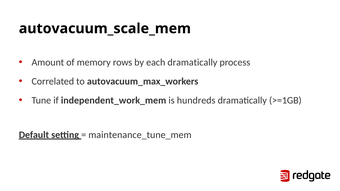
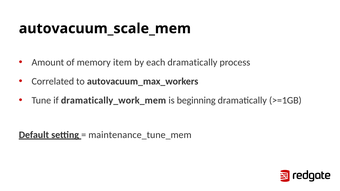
rows: rows -> item
independent_work_mem: independent_work_mem -> dramatically_work_mem
hundreds: hundreds -> beginning
